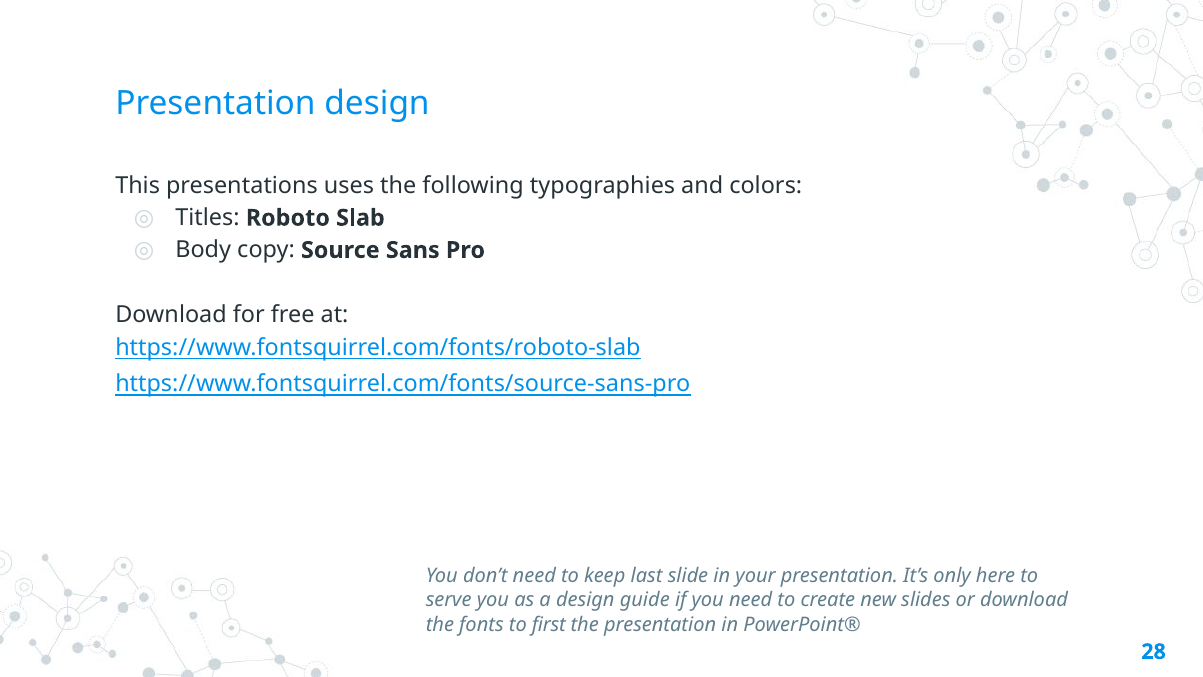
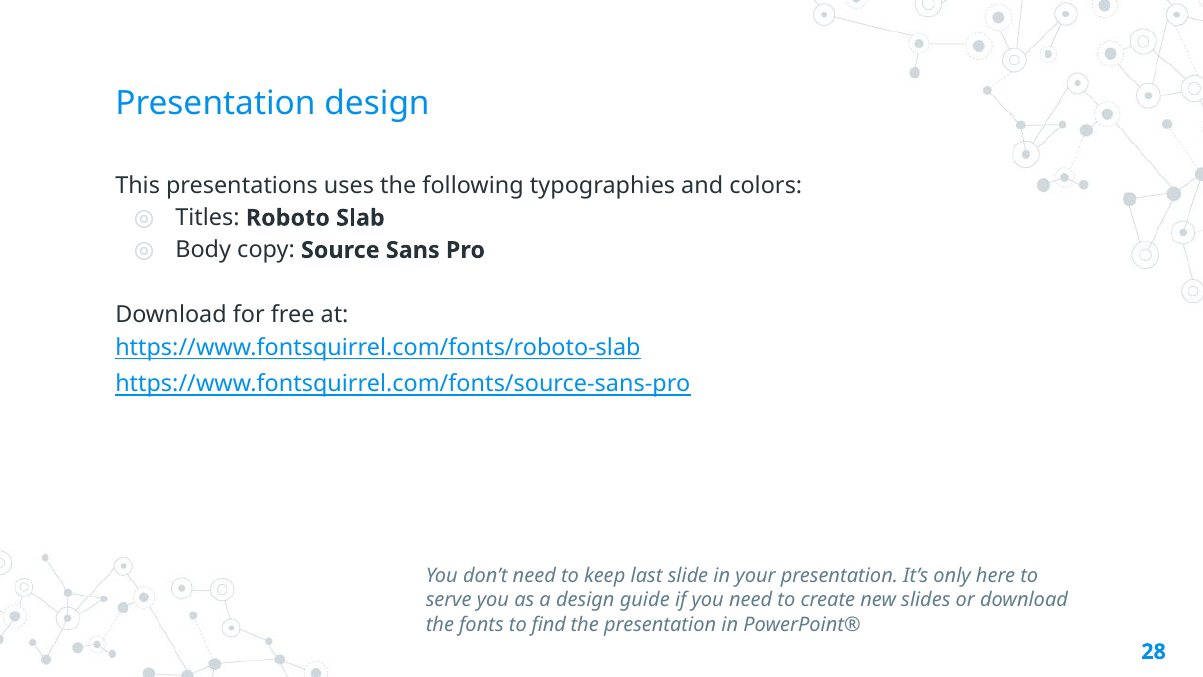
first: first -> find
